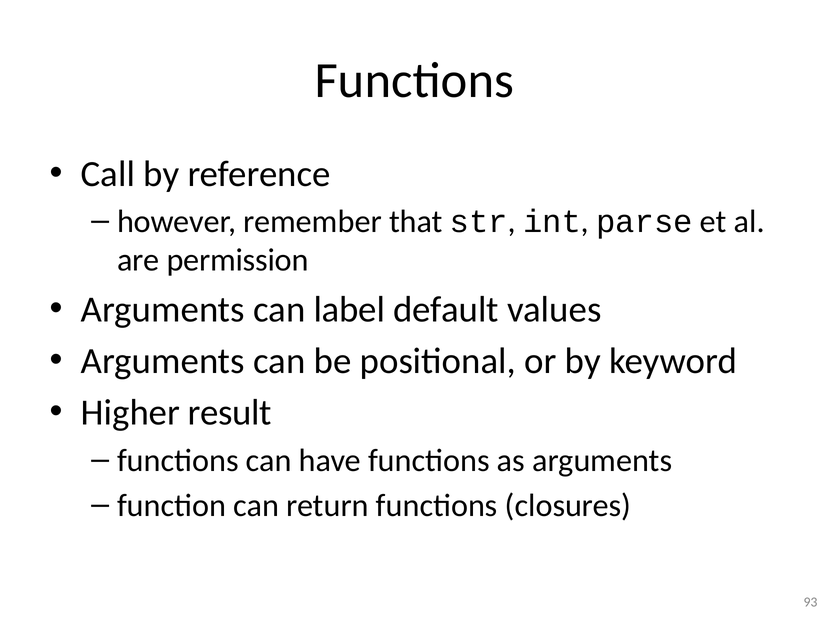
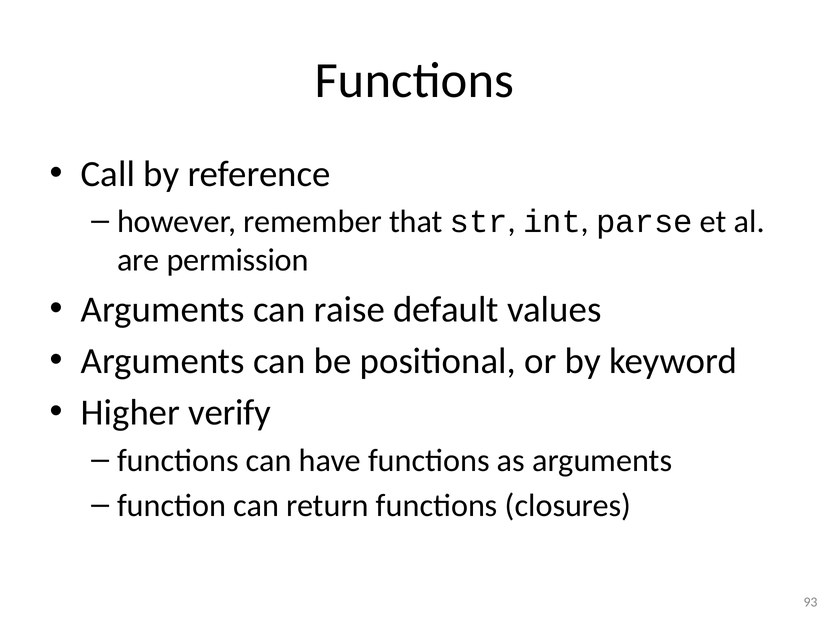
label: label -> raise
result: result -> verify
